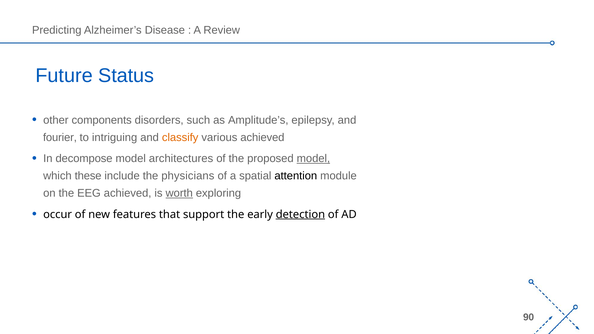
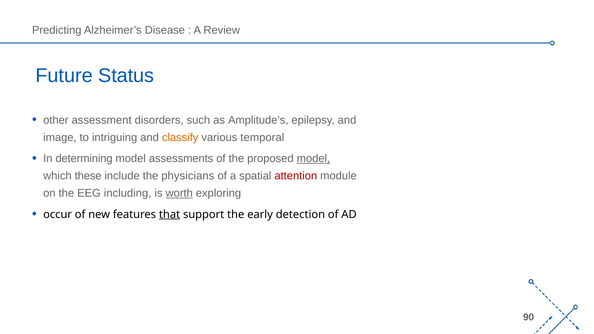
components: components -> assessment
fourier: fourier -> image
various achieved: achieved -> temporal
decompose: decompose -> determining
architectures: architectures -> assessments
attention colour: black -> red
EEG achieved: achieved -> including
that underline: none -> present
detection underline: present -> none
